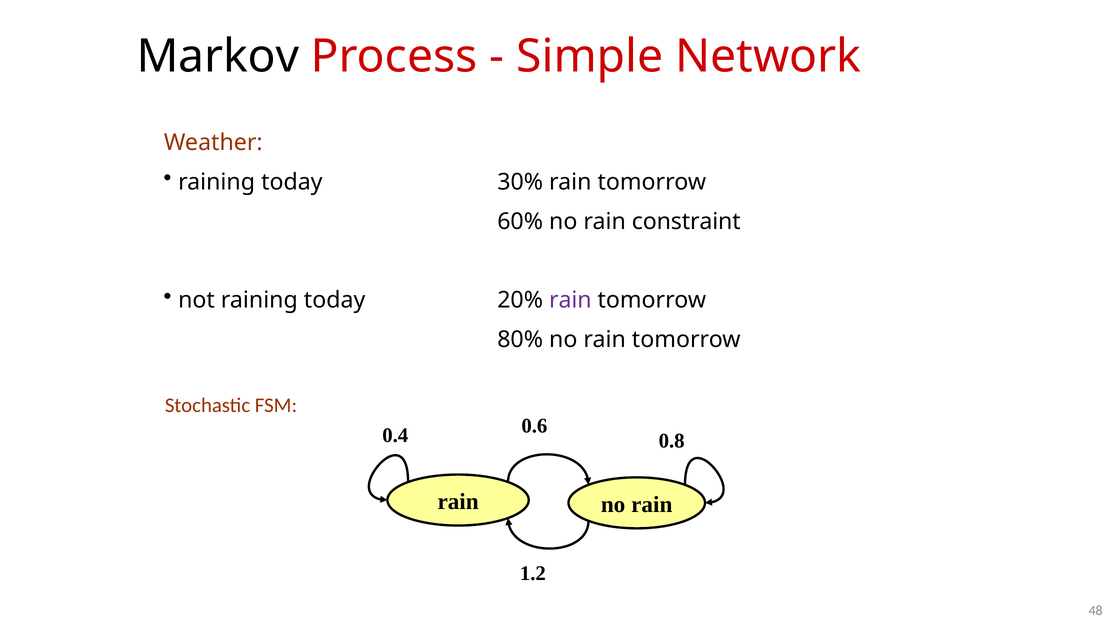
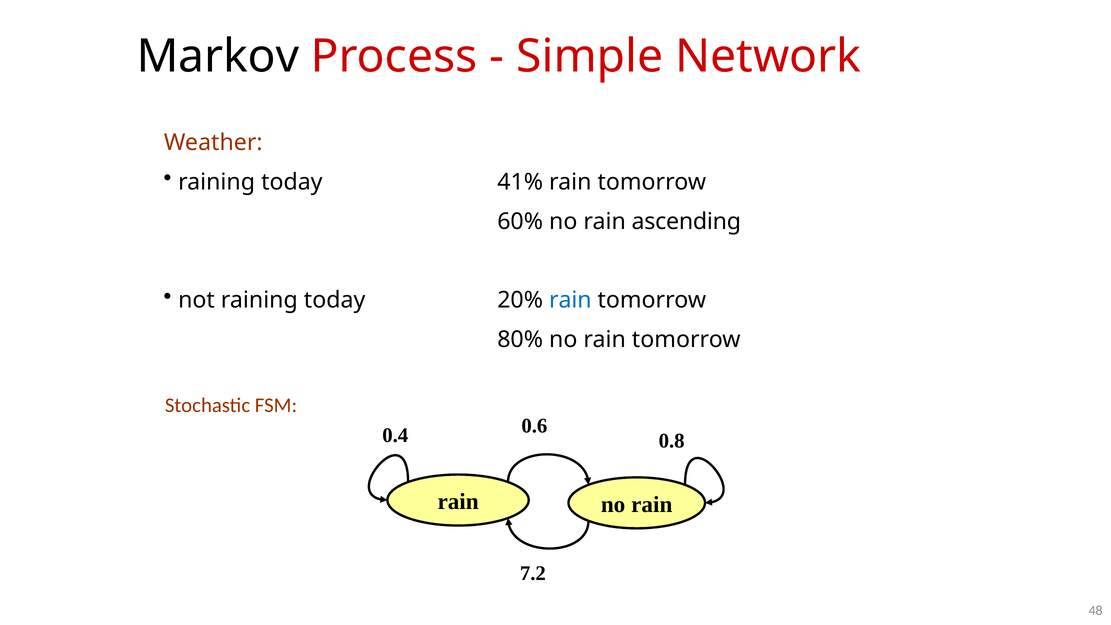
30%: 30% -> 41%
constraint: constraint -> ascending
rain at (570, 300) colour: purple -> blue
1.2: 1.2 -> 7.2
